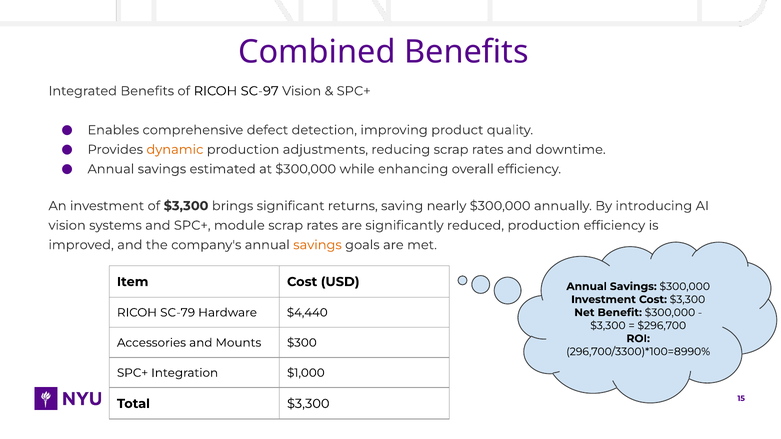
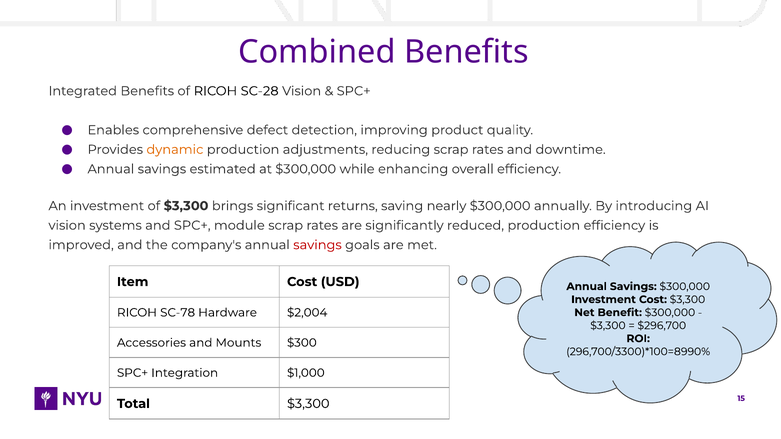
SC-97: SC-97 -> SC-28
savings at (317, 245) colour: orange -> red
SC-79: SC-79 -> SC-78
$4,440: $4,440 -> $2,004
